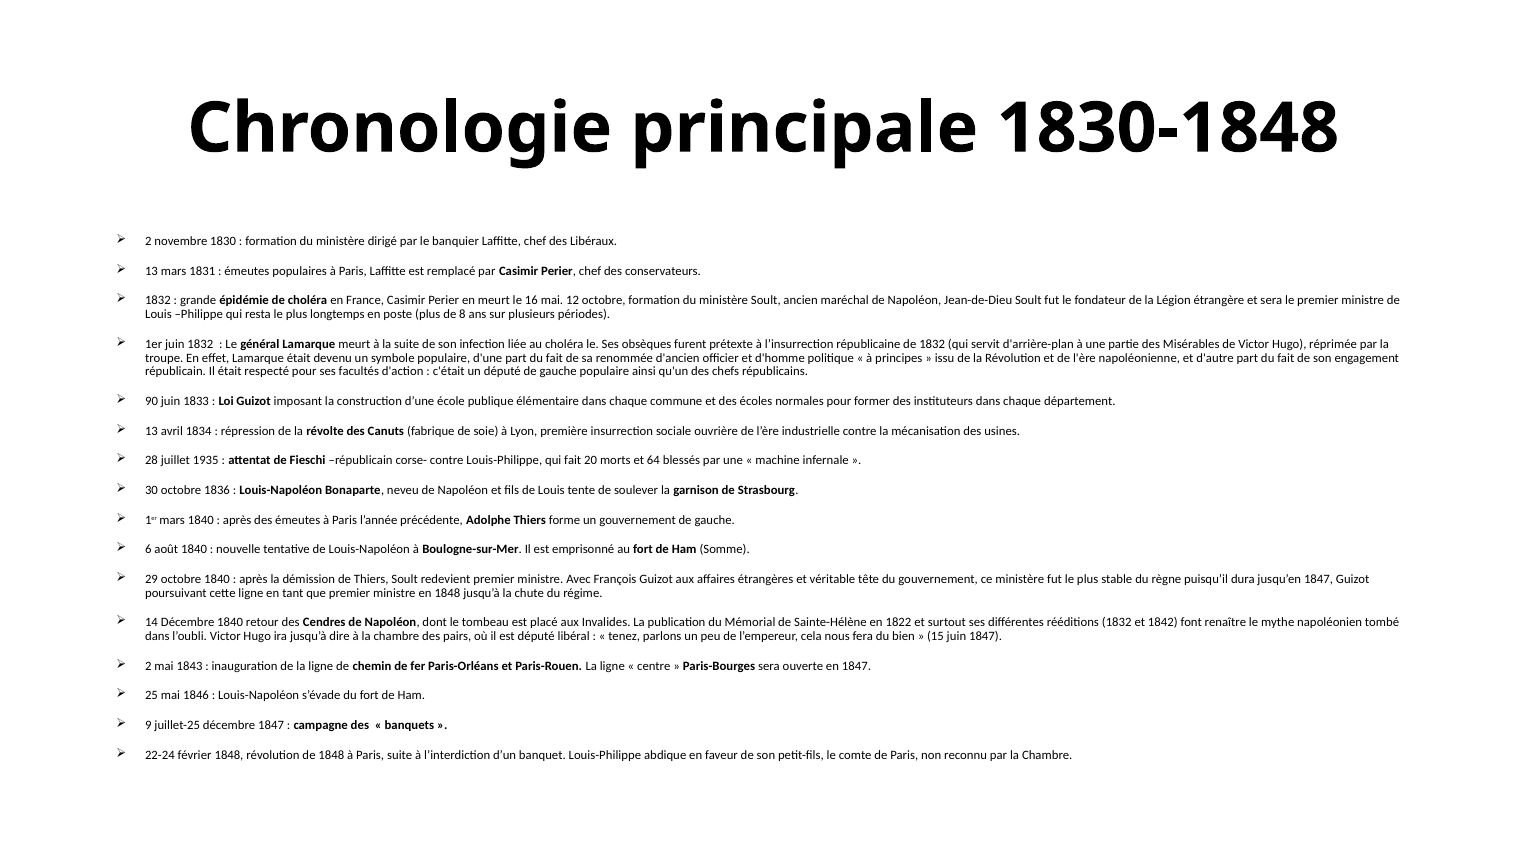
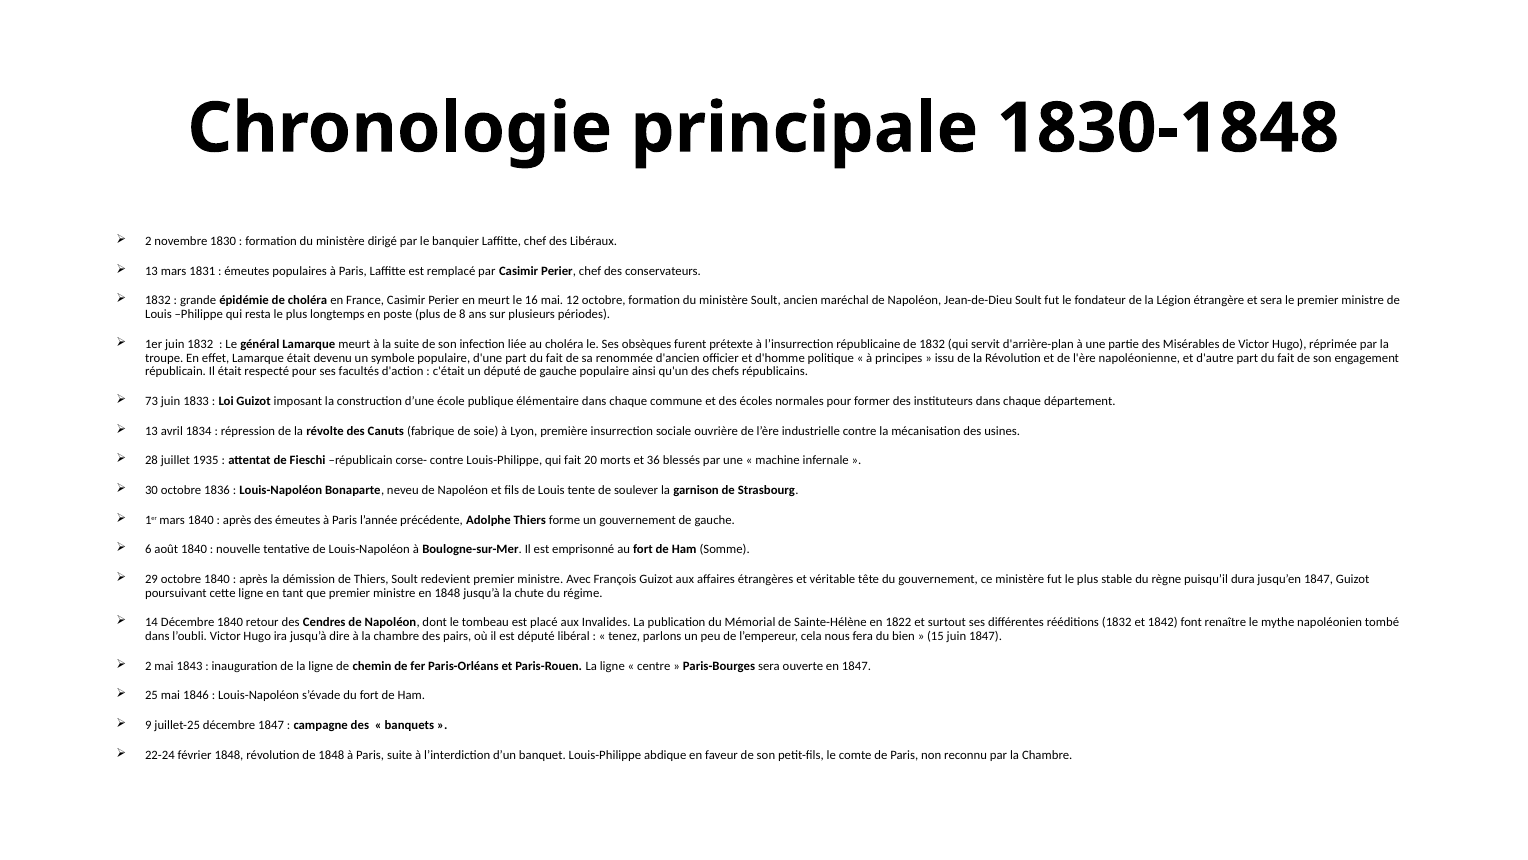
90: 90 -> 73
64: 64 -> 36
